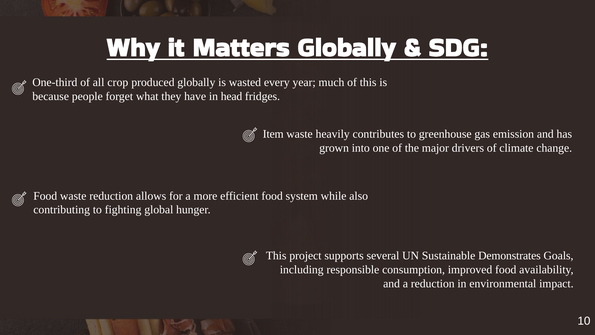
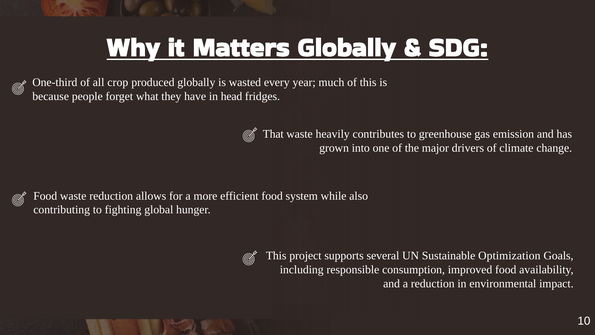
Item: Item -> That
Demonstrates: Demonstrates -> Optimization
